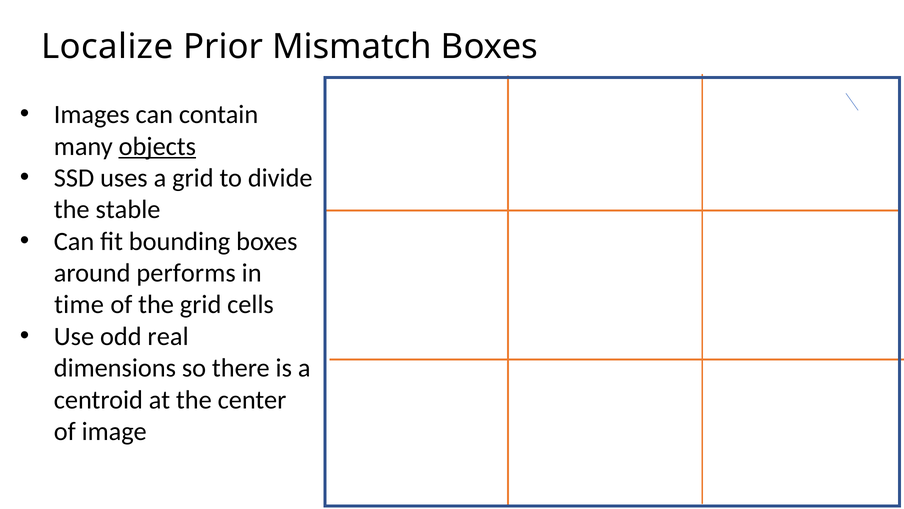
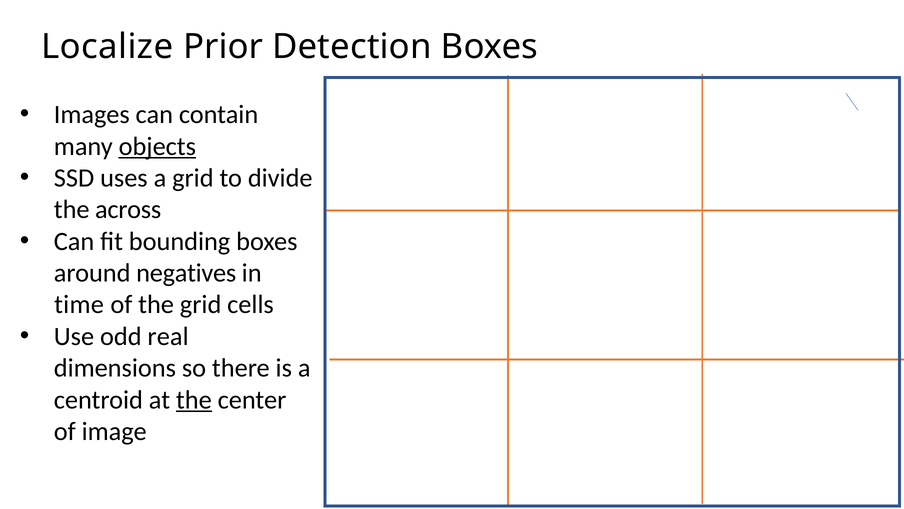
Mismatch: Mismatch -> Detection
stable: stable -> across
performs: performs -> negatives
the at (194, 399) underline: none -> present
